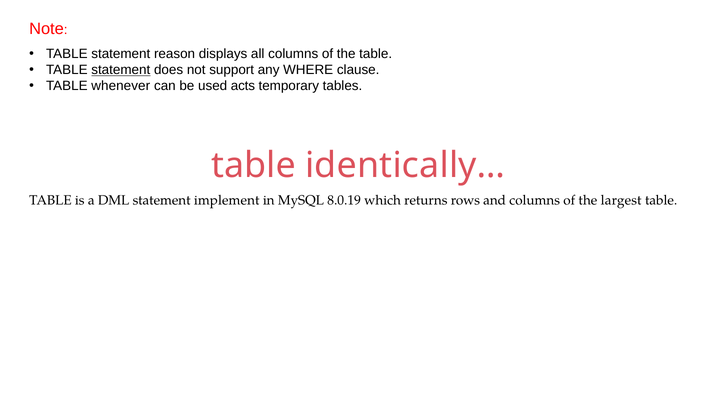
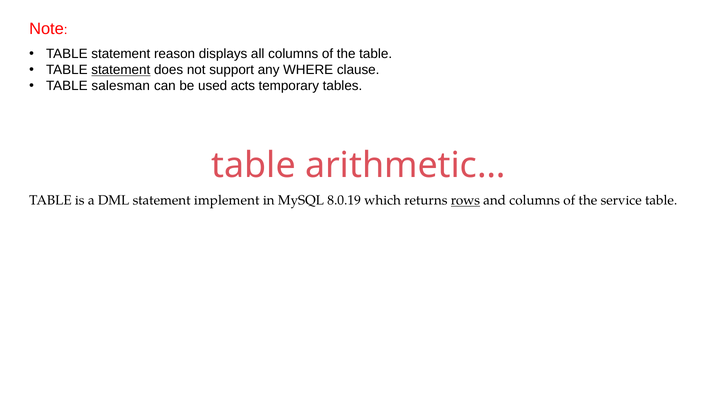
whenever: whenever -> salesman
identically…: identically… -> arithmetic…
rows underline: none -> present
largest: largest -> service
